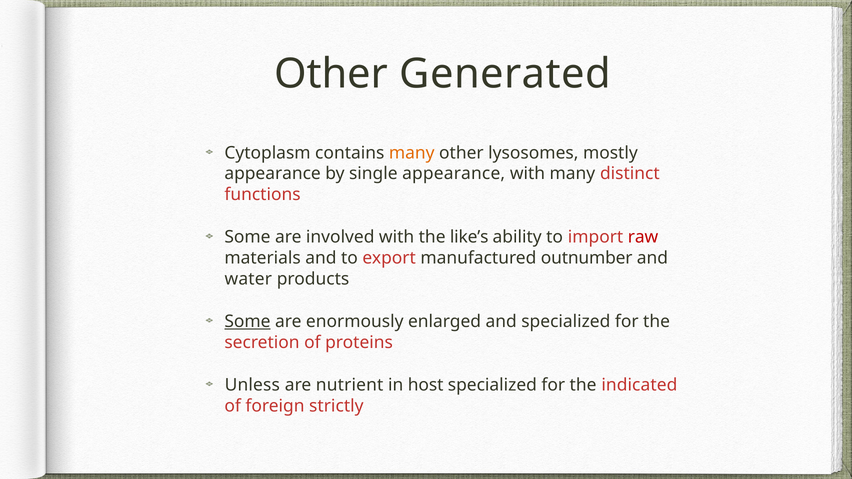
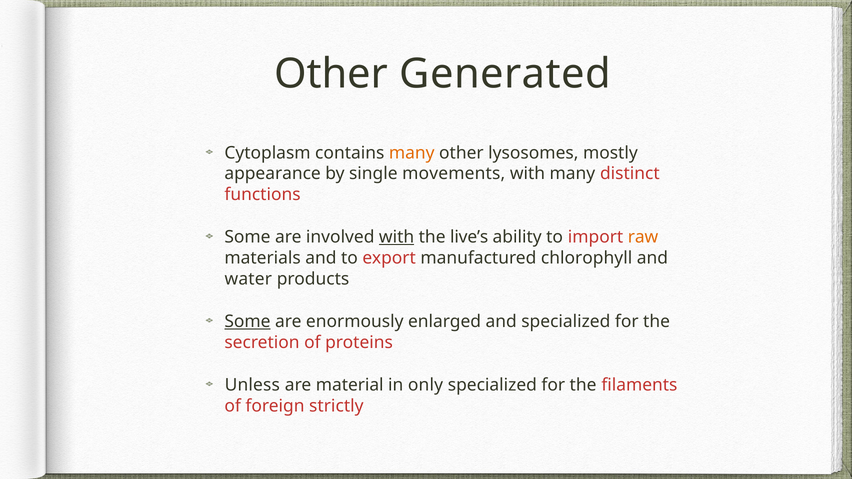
single appearance: appearance -> movements
with at (397, 237) underline: none -> present
like’s: like’s -> live’s
raw colour: red -> orange
outnumber: outnumber -> chlorophyll
nutrient: nutrient -> material
host: host -> only
indicated: indicated -> filaments
